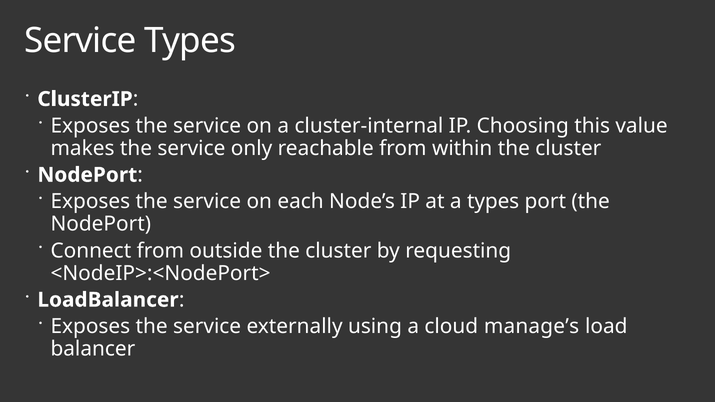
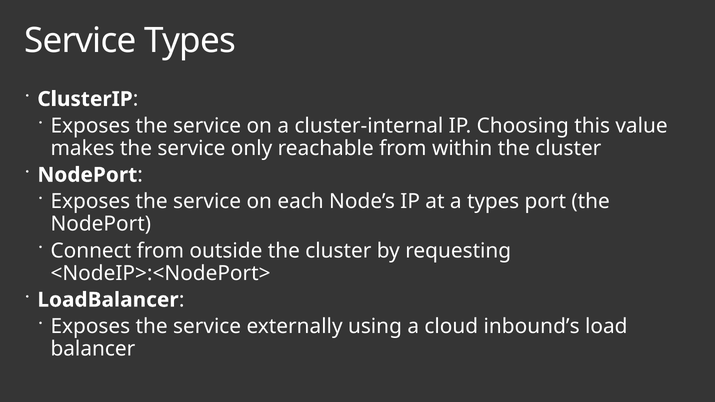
manage’s: manage’s -> inbound’s
